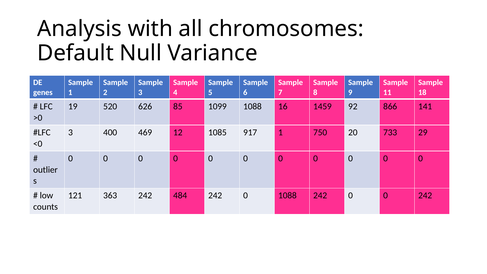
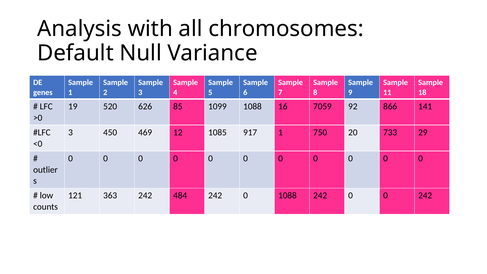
1459: 1459 -> 7059
400: 400 -> 450
